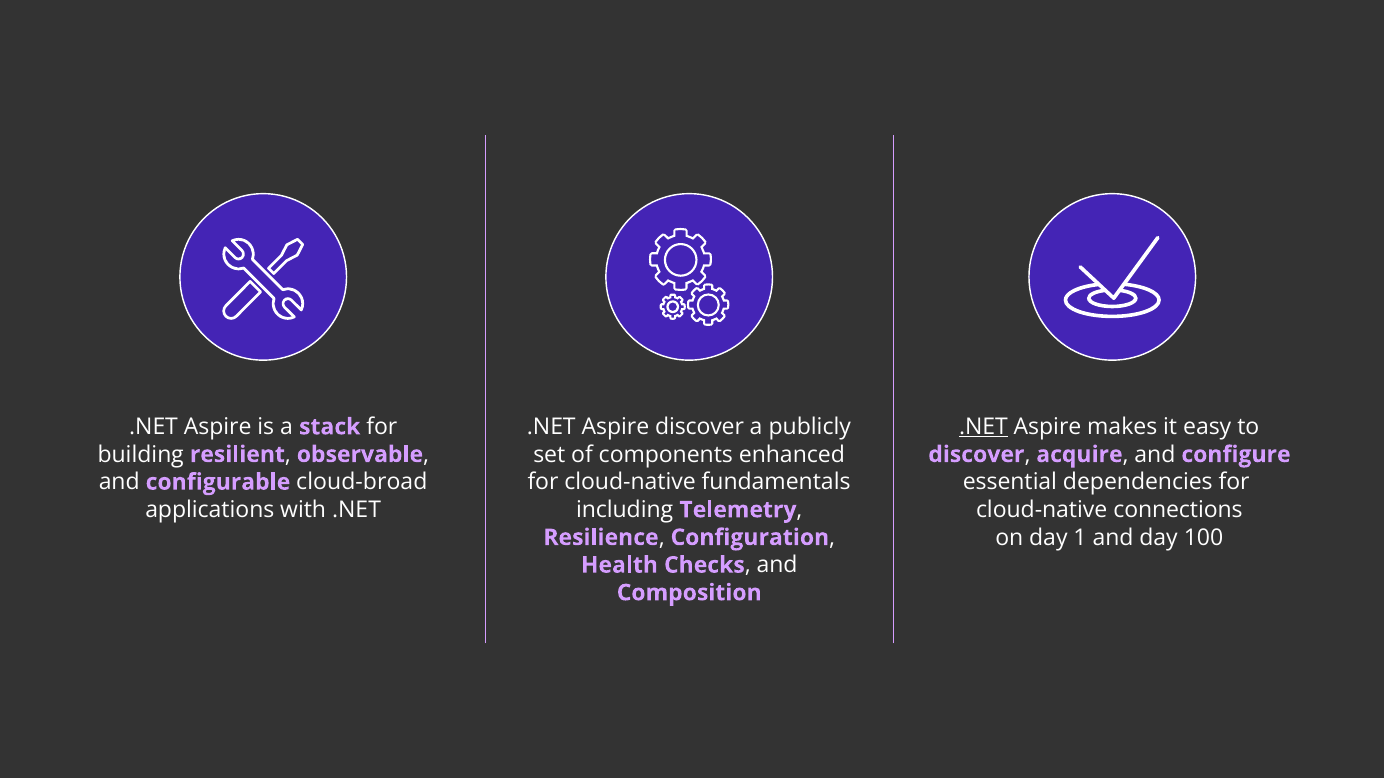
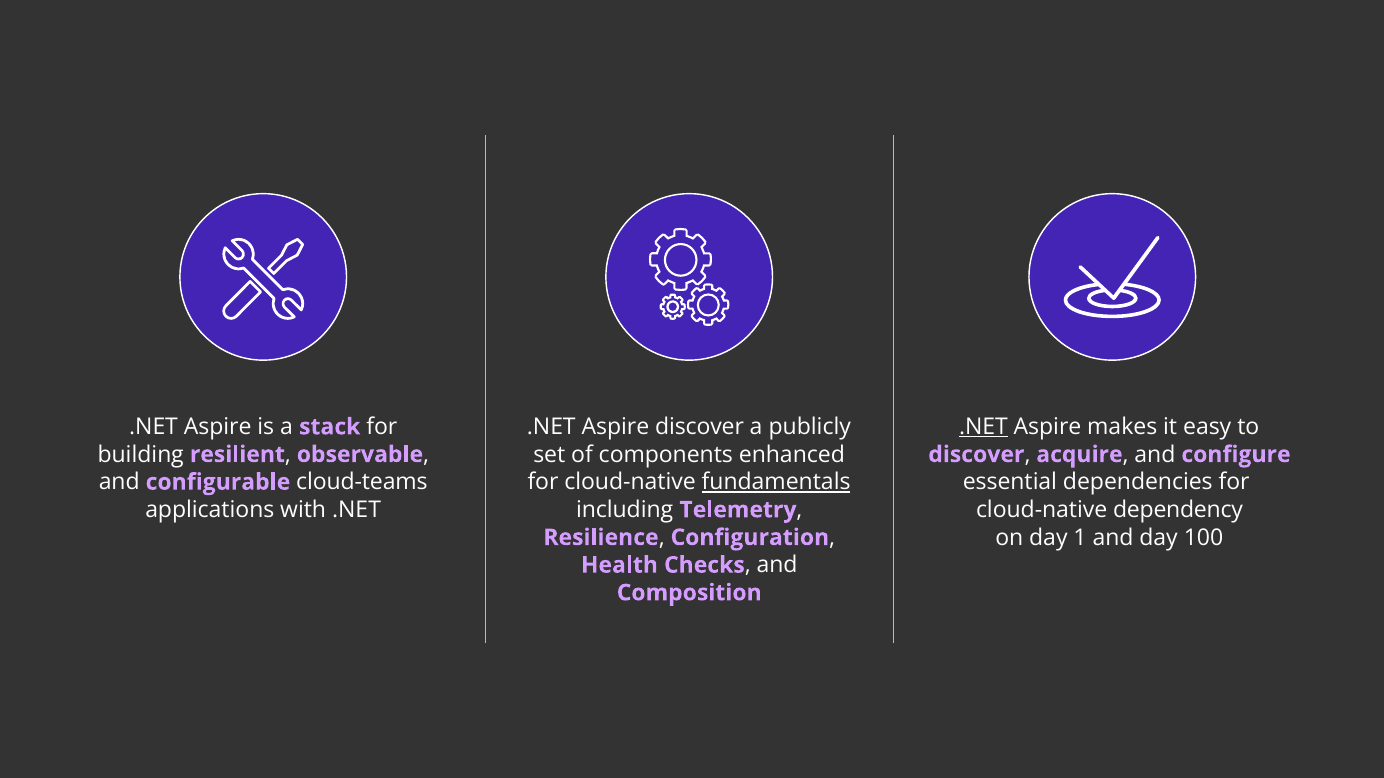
cloud-broad: cloud-broad -> cloud-teams
fundamentals underline: none -> present
connections: connections -> dependency
